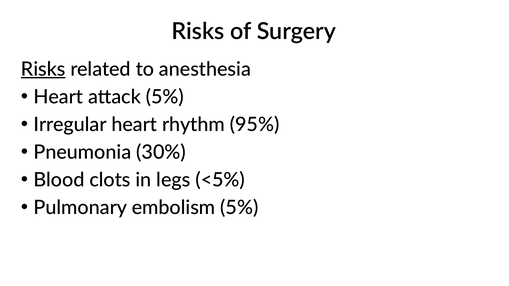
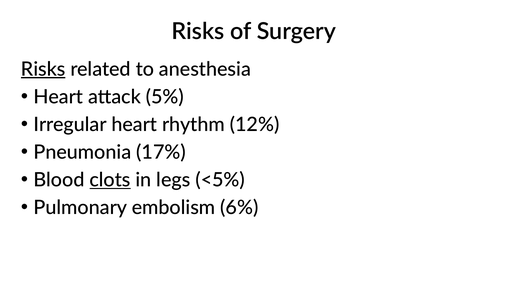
95%: 95% -> 12%
30%: 30% -> 17%
clots underline: none -> present
embolism 5%: 5% -> 6%
